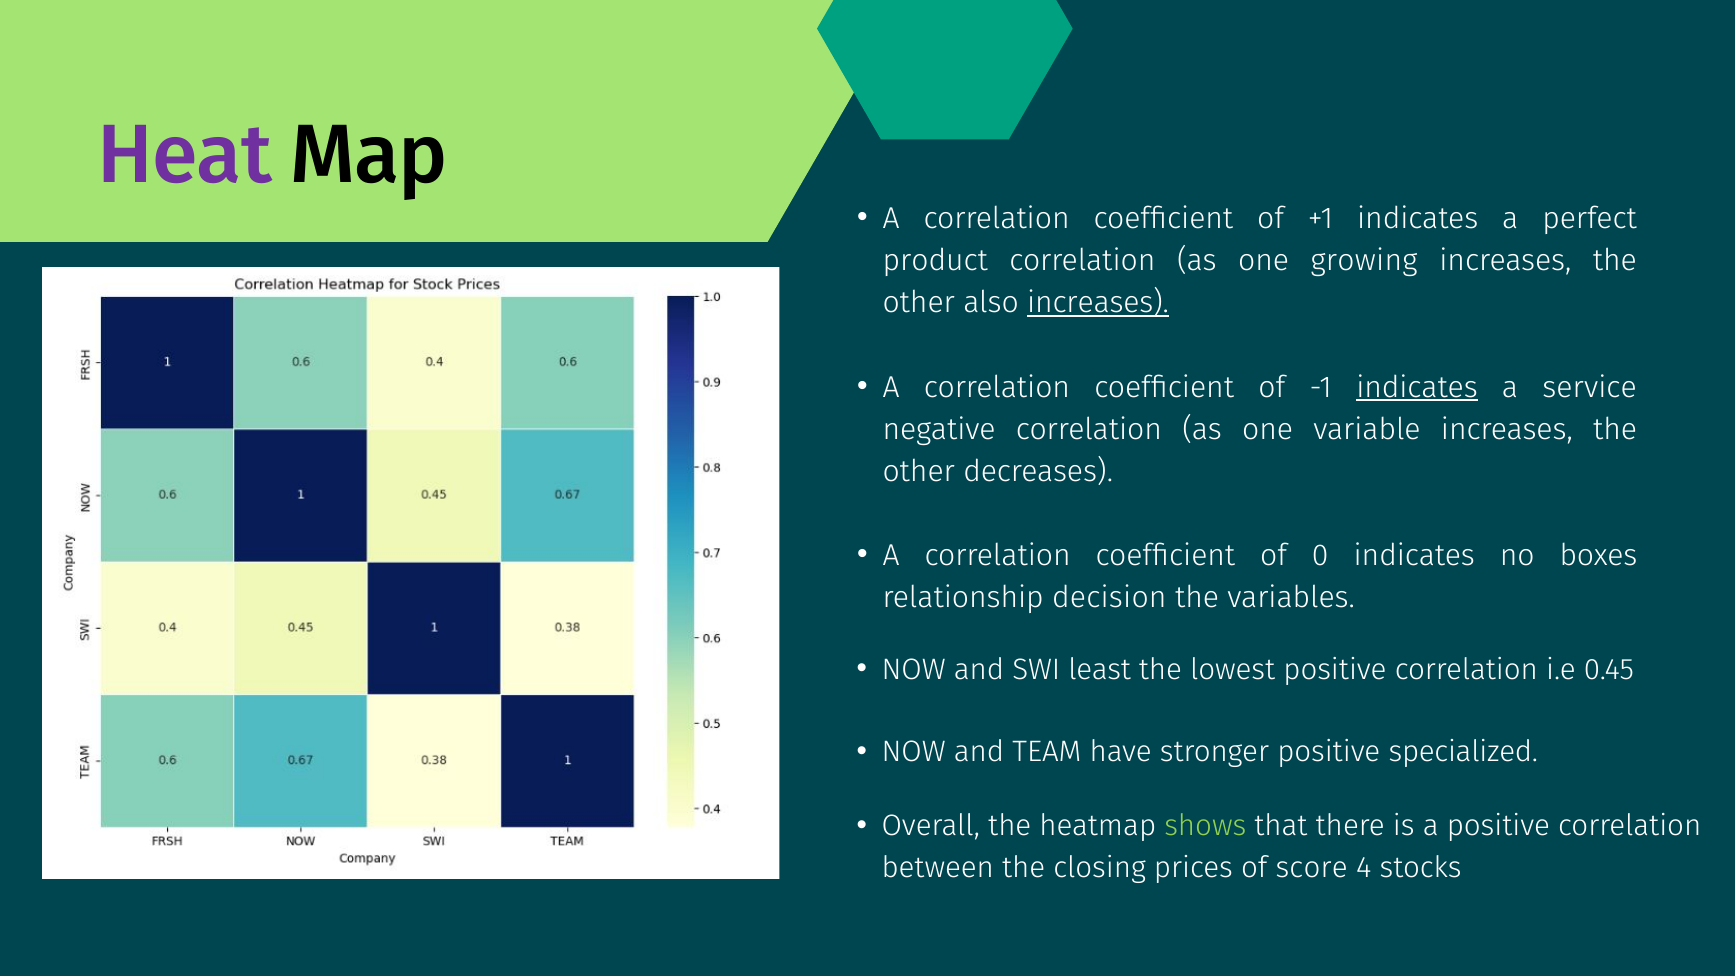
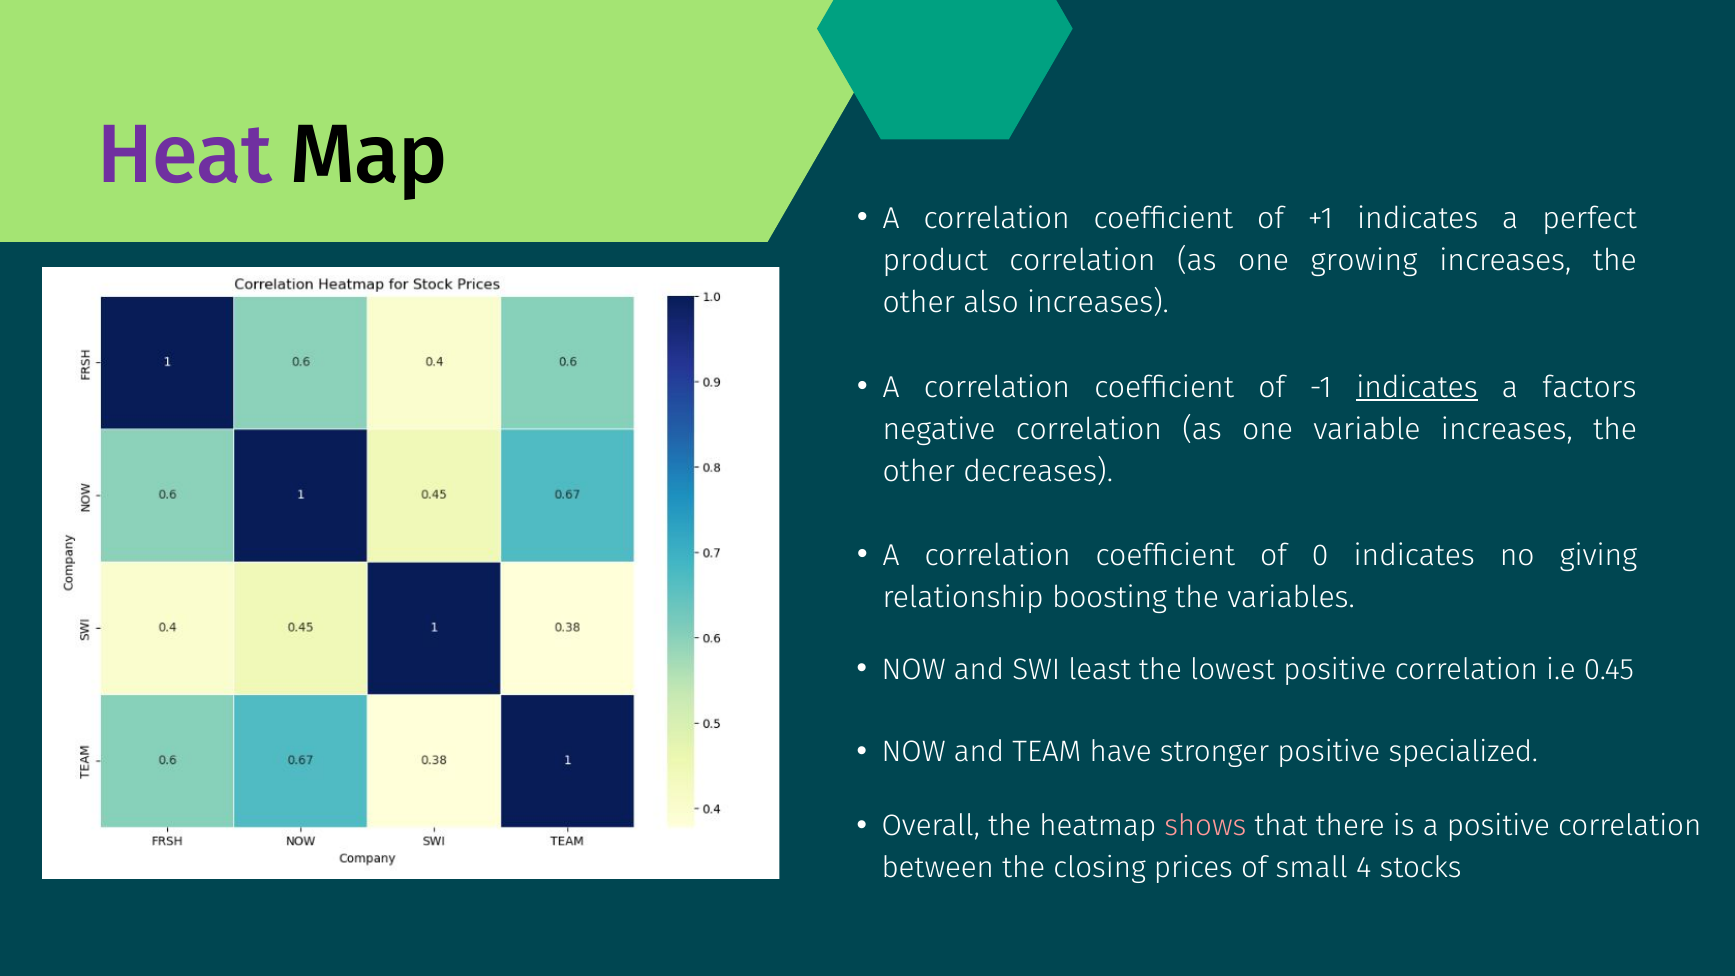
increases at (1098, 303) underline: present -> none
service: service -> factors
boxes: boxes -> giving
decision: decision -> boosting
shows colour: light green -> pink
score: score -> small
